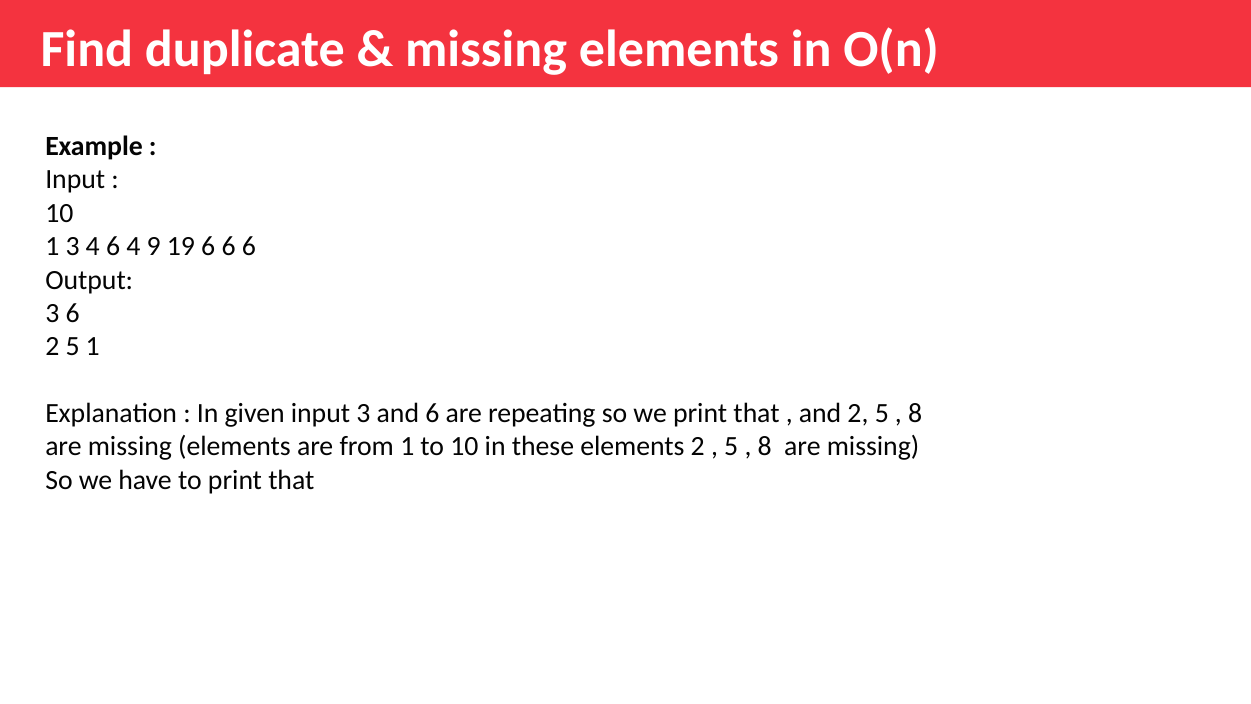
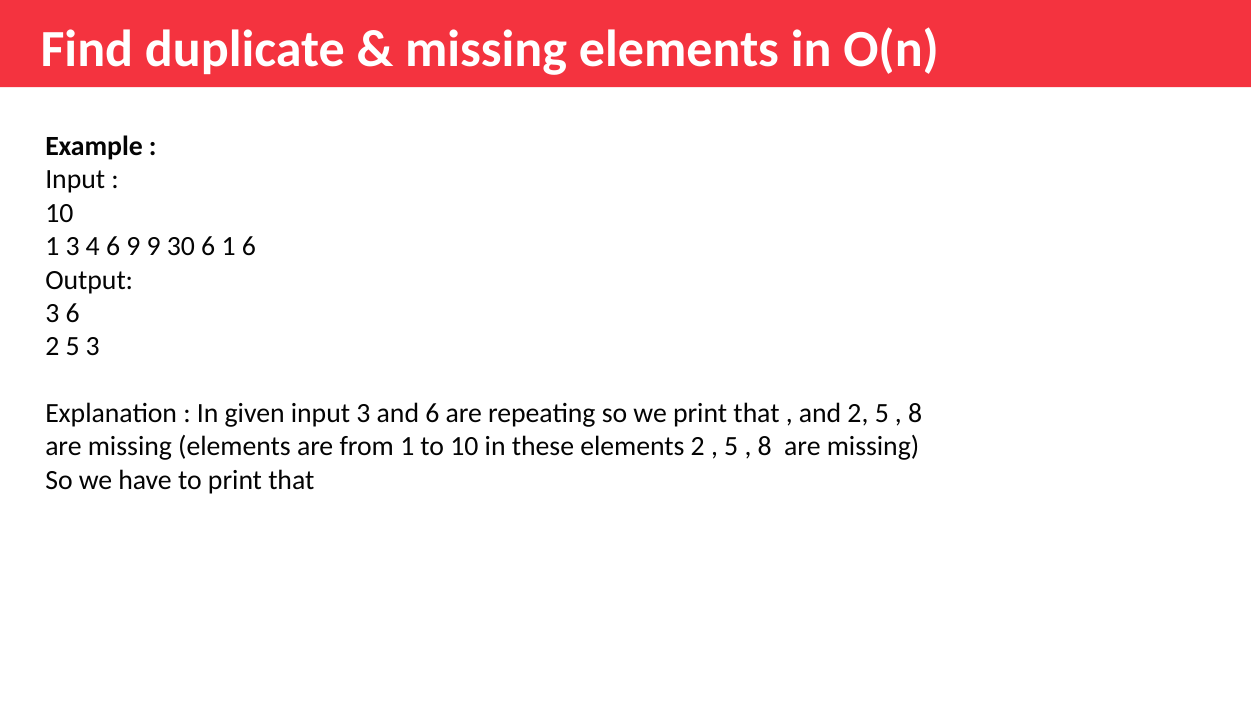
6 4: 4 -> 9
19: 19 -> 30
6 at (229, 246): 6 -> 1
5 1: 1 -> 3
